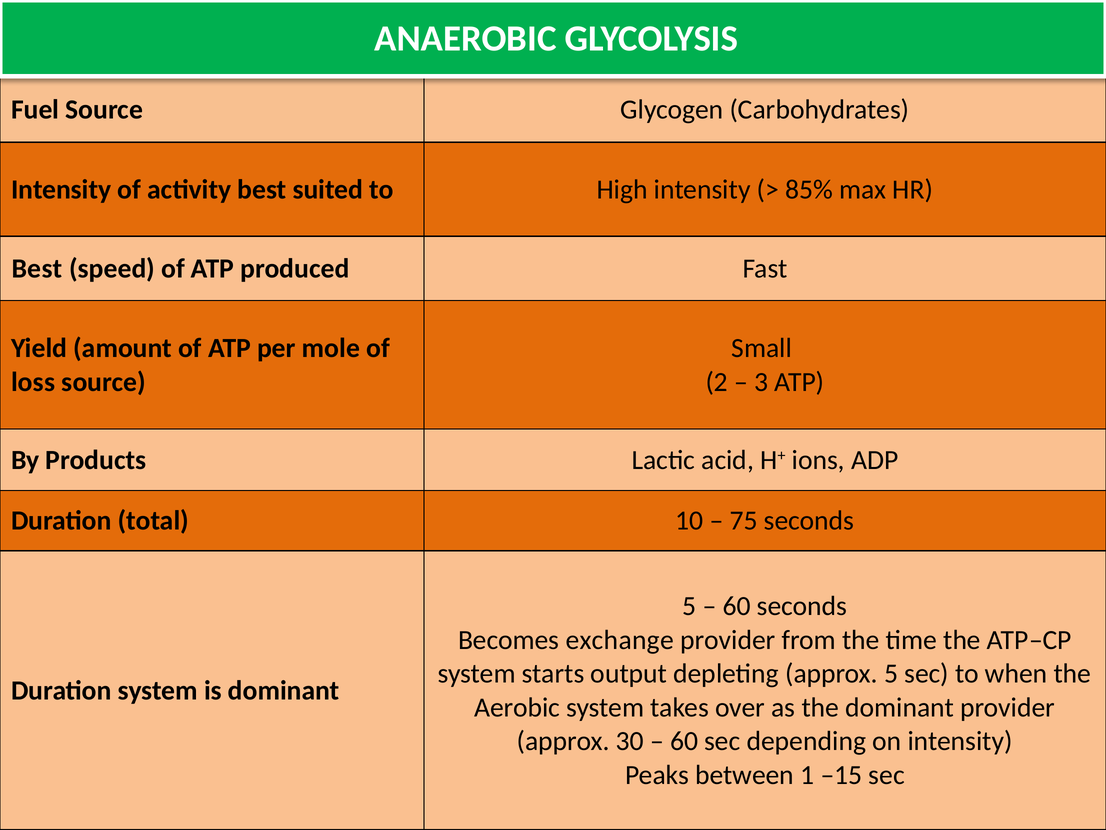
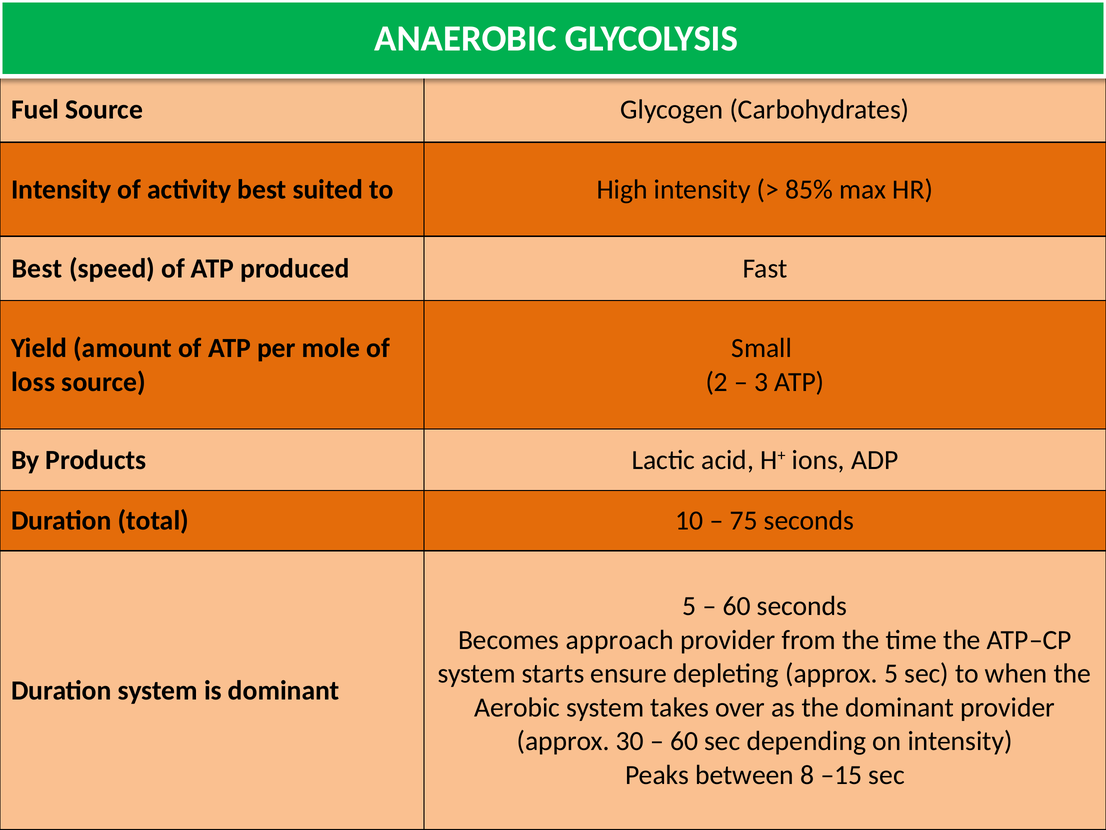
exchange: exchange -> approach
output: output -> ensure
1: 1 -> 8
